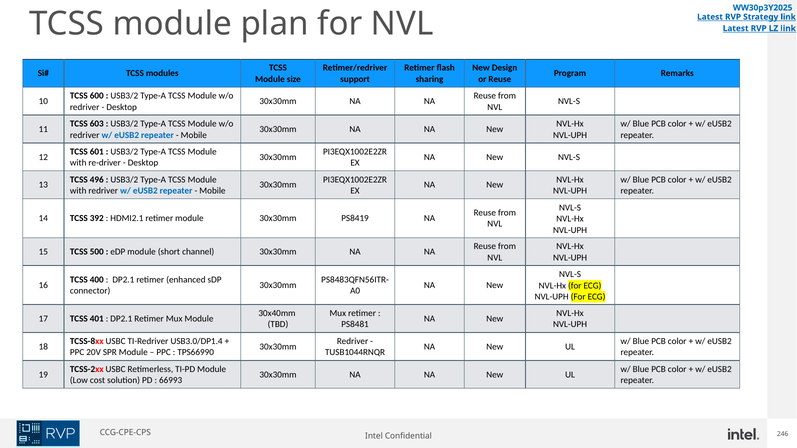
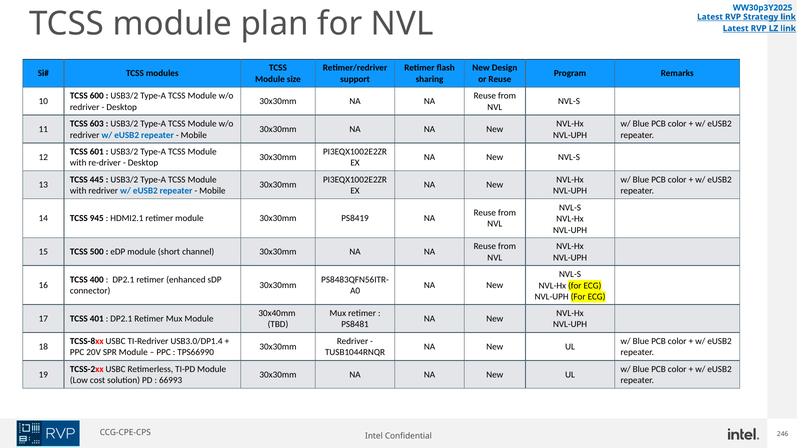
496: 496 -> 445
392: 392 -> 945
